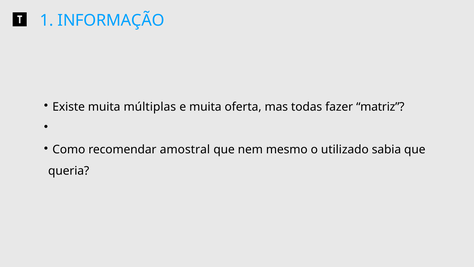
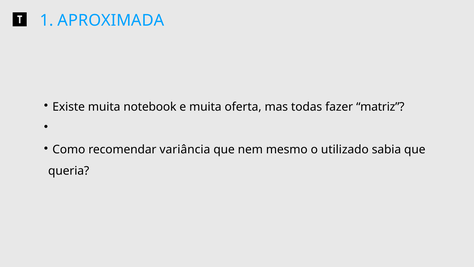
INFORMAÇÃO: INFORMAÇÃO -> APROXIMADA
múltiplas: múltiplas -> notebook
amostral: amostral -> variância
